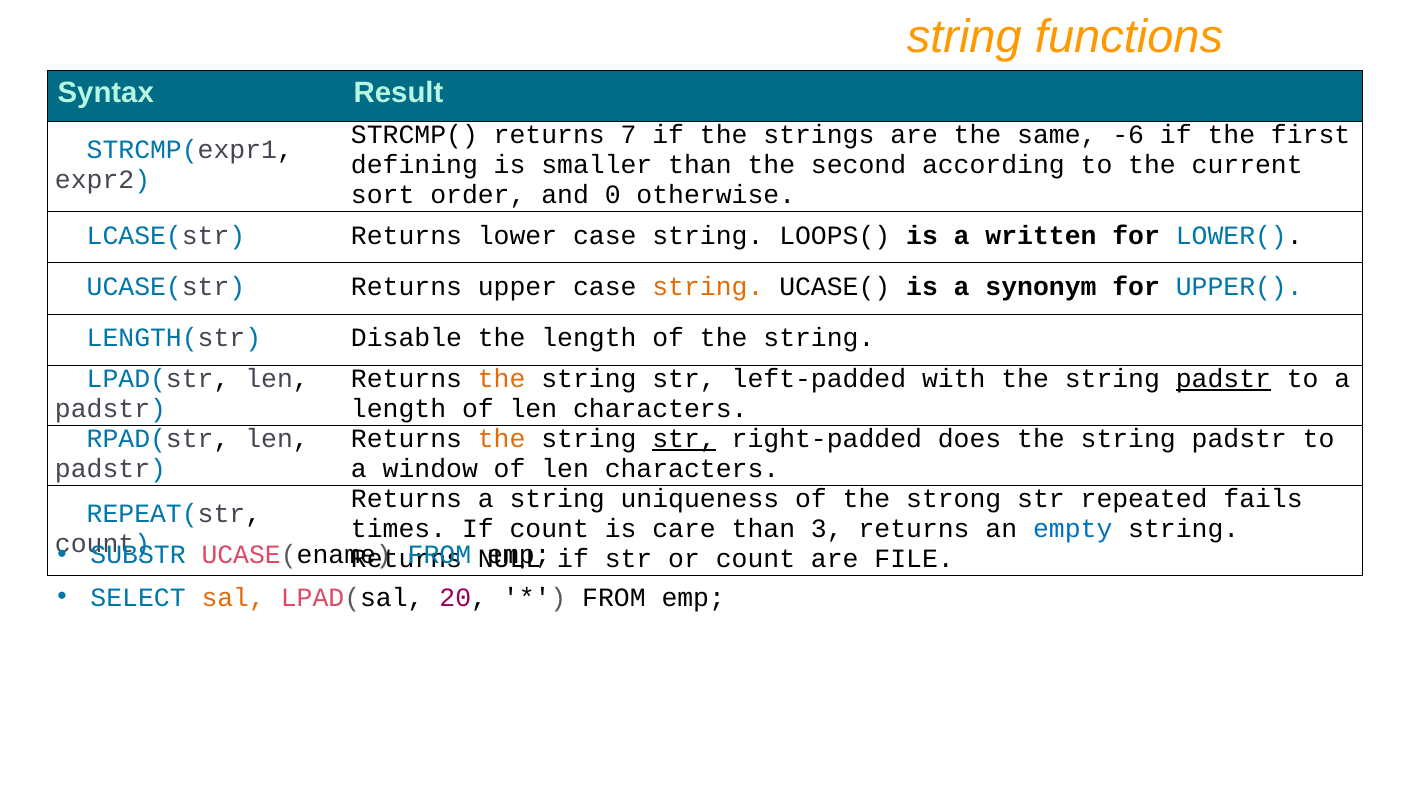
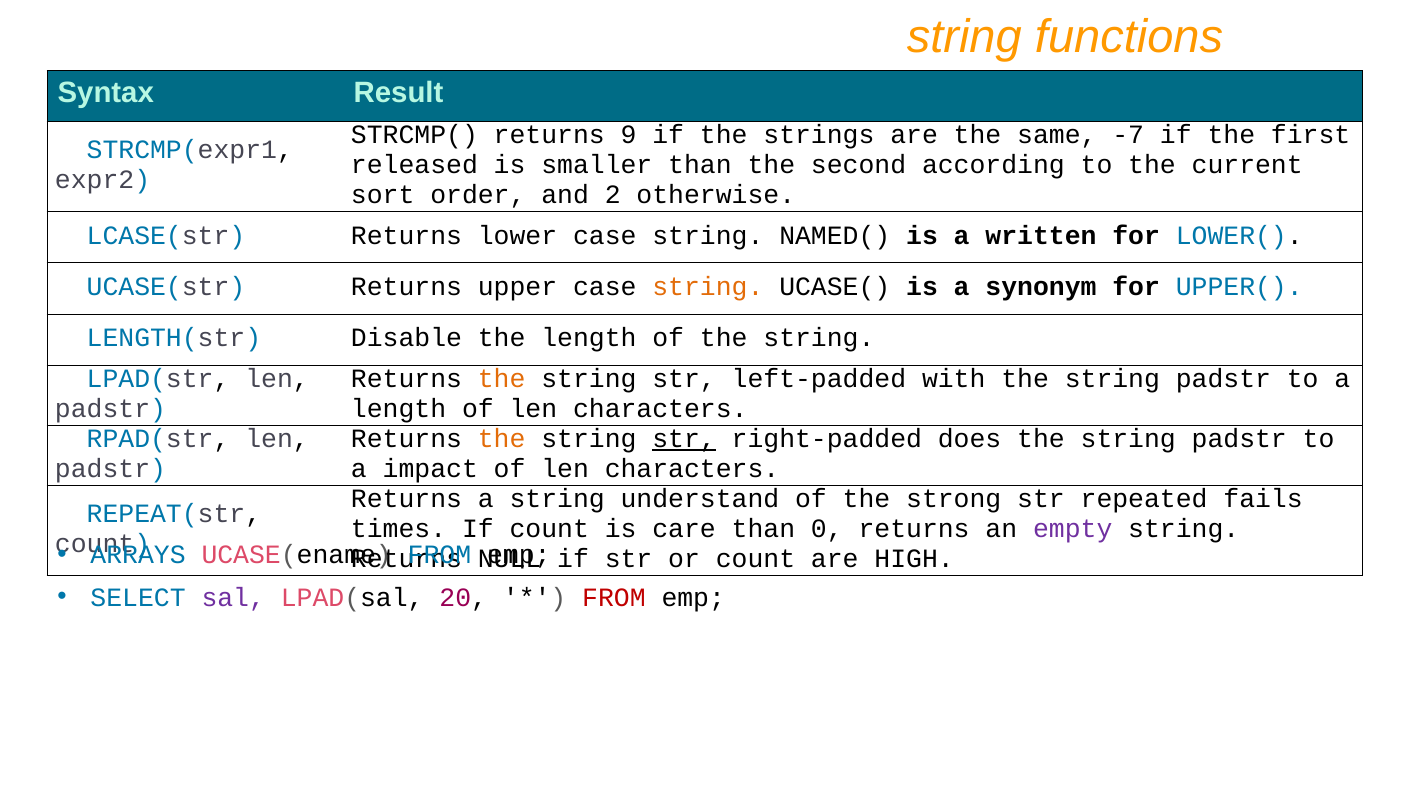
7: 7 -> 9
-6: -6 -> -7
defining: defining -> released
0: 0 -> 2
LOOPS(: LOOPS( -> NAMED(
padstr at (1223, 379) underline: present -> none
window: window -> impact
uniqueness: uniqueness -> understand
3: 3 -> 0
empty colour: blue -> purple
SUBSTR: SUBSTR -> ARRAYS
FILE: FILE -> HIGH
sal colour: orange -> purple
FROM at (614, 598) colour: black -> red
